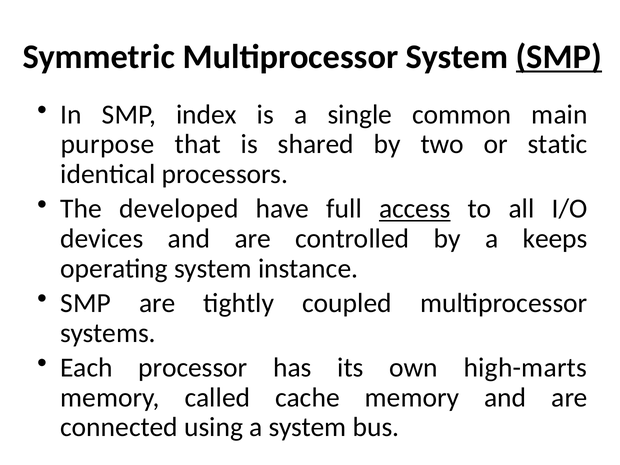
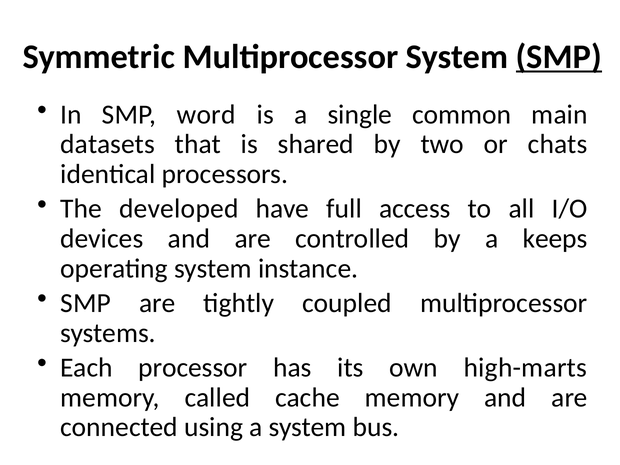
index: index -> word
purpose: purpose -> datasets
static: static -> chats
access underline: present -> none
